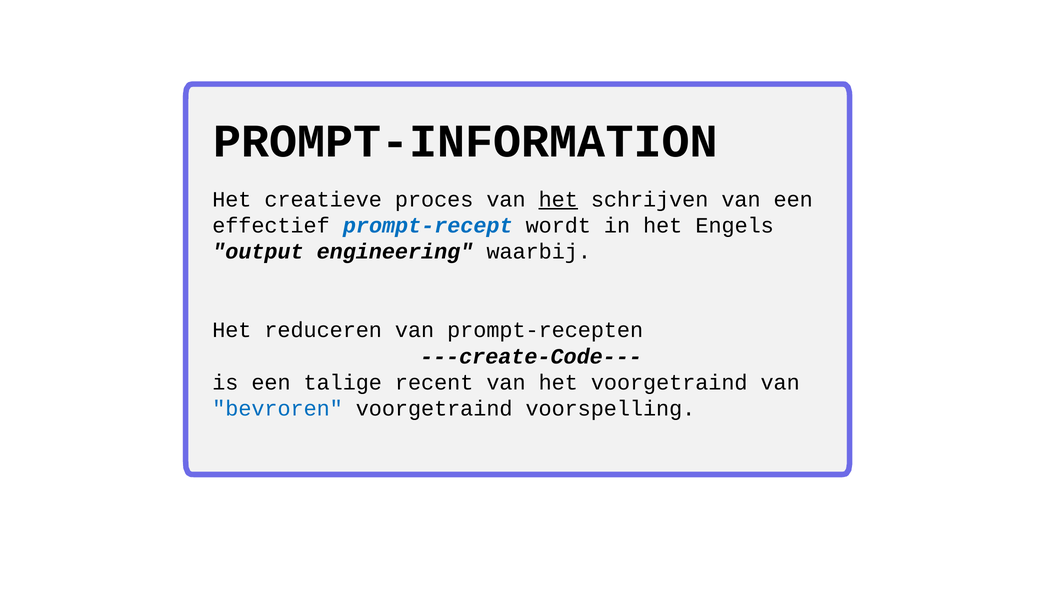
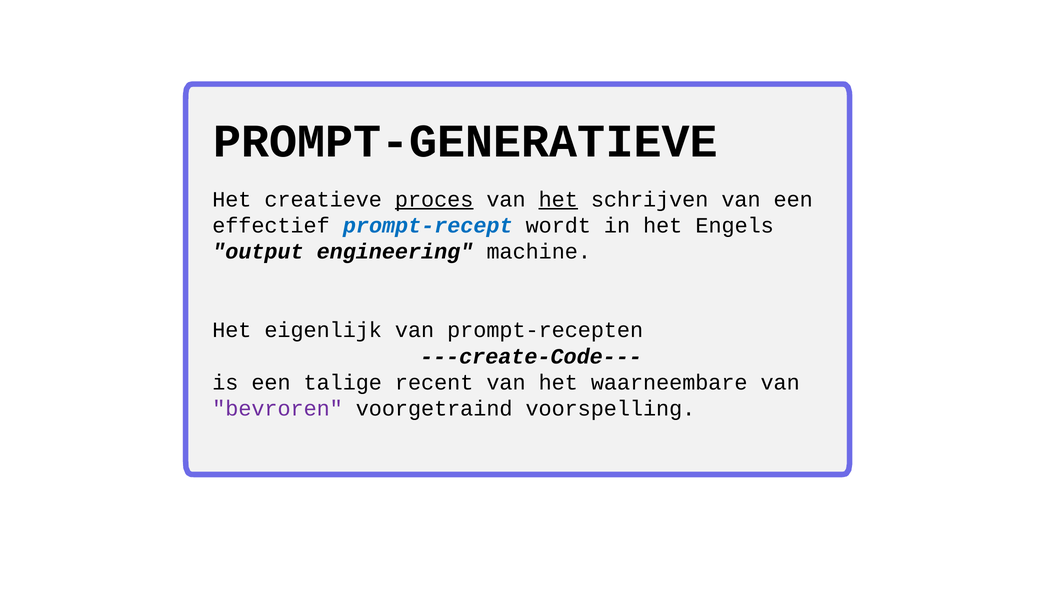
PROMPT-INFORMATION: PROMPT-INFORMATION -> PROMPT-GENERATIEVE
proces underline: none -> present
waarbij: waarbij -> machine
reduceren: reduceren -> eigenlijk
het voorgetraind: voorgetraind -> waarneembare
bevroren colour: blue -> purple
